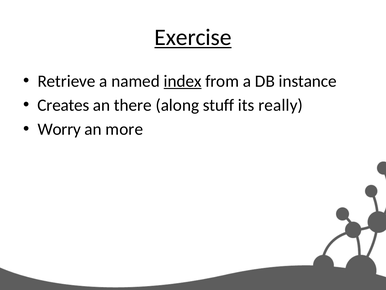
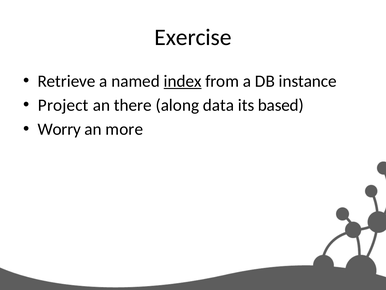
Exercise underline: present -> none
Creates: Creates -> Project
stuff: stuff -> data
really: really -> based
